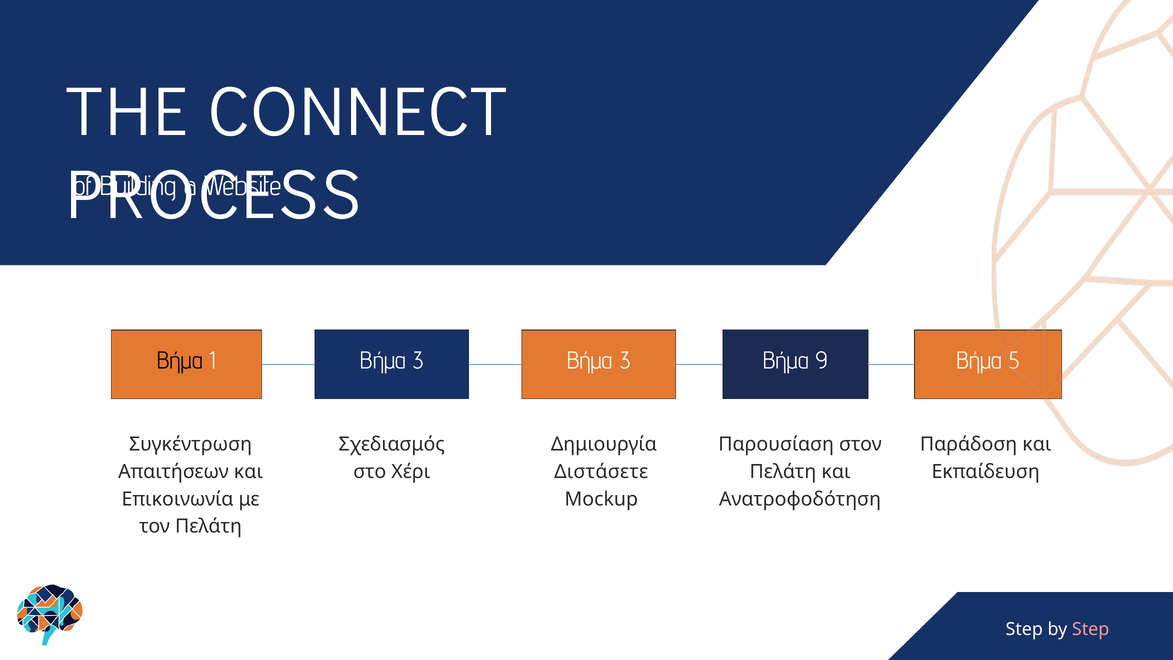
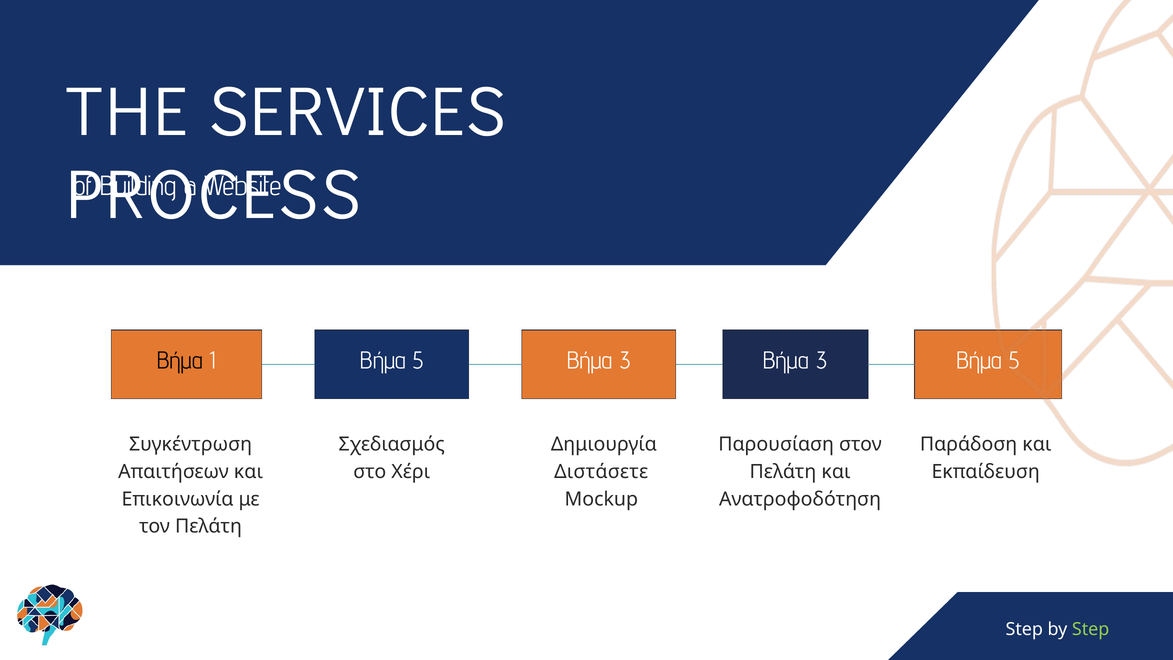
CONNECT: CONNECT -> SERVICES
1 Βήμα 3: 3 -> 5
3 Βήμα 9: 9 -> 3
Step at (1091, 629) colour: pink -> light green
